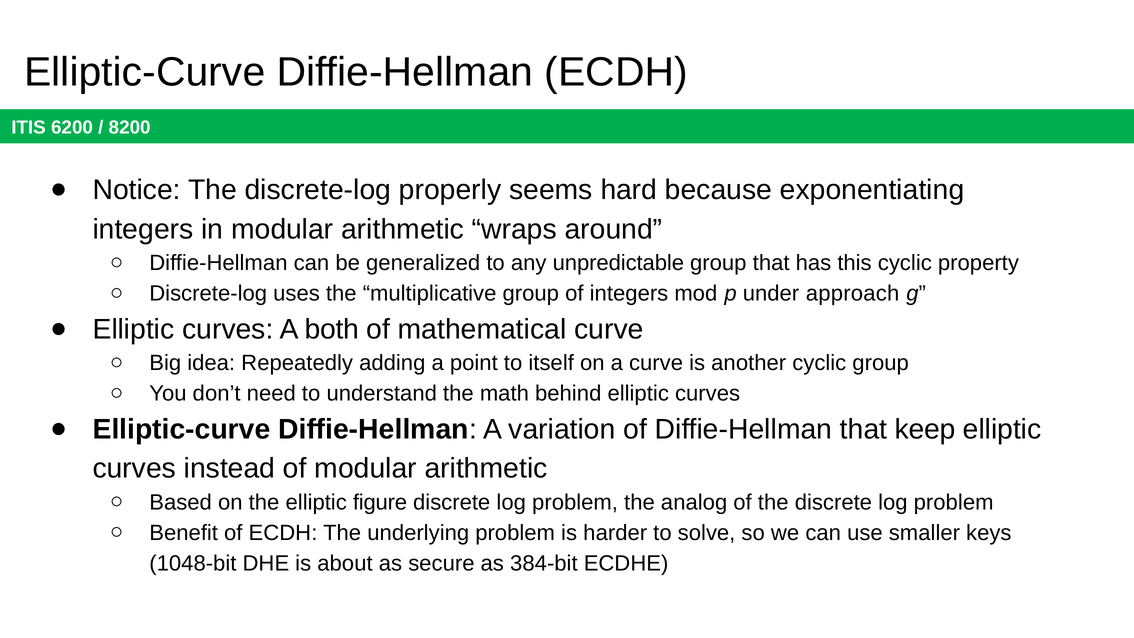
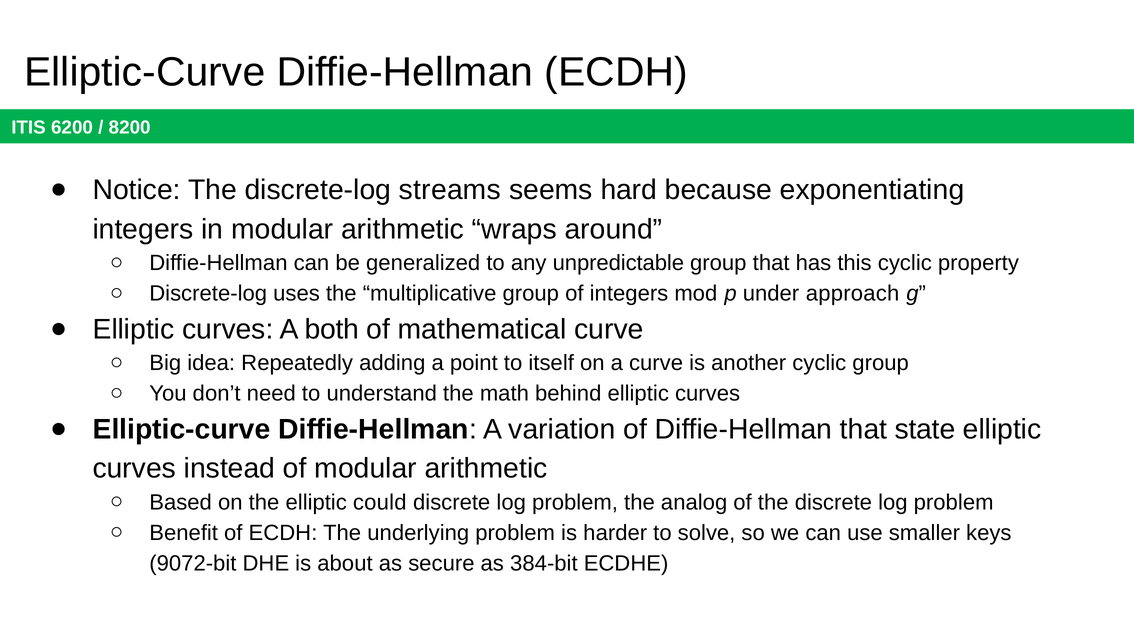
properly: properly -> streams
keep: keep -> state
figure: figure -> could
1048-bit: 1048-bit -> 9072-bit
